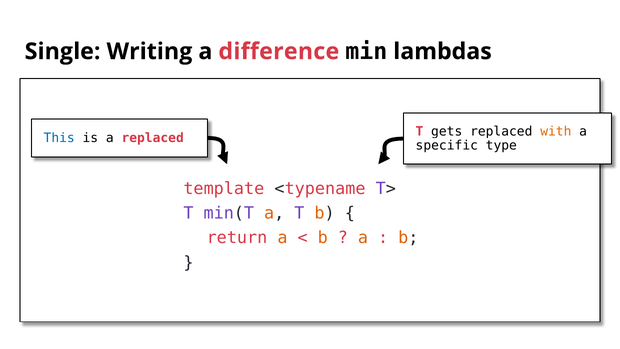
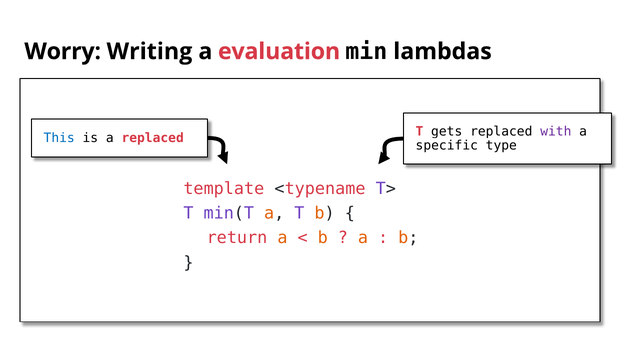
Single: Single -> Worry
difference: difference -> evaluation
with colour: orange -> purple
